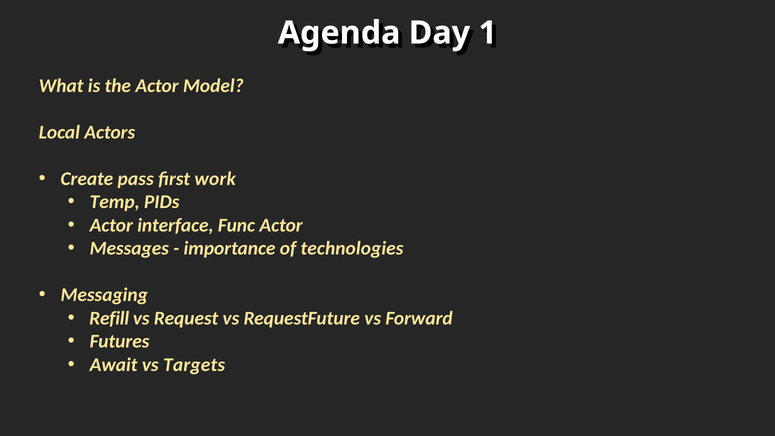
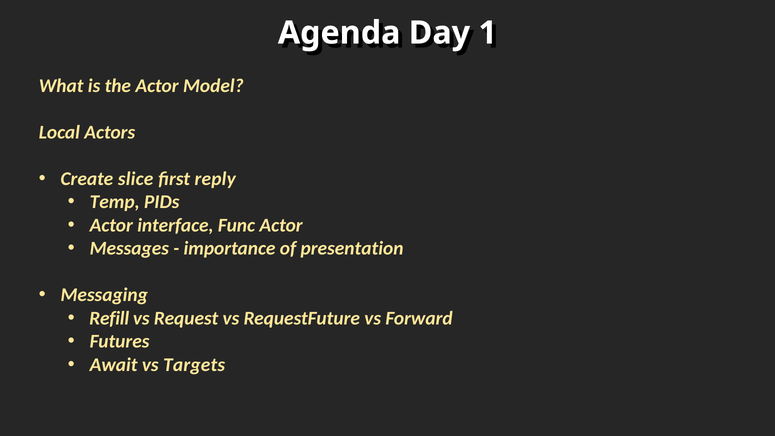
pass: pass -> slice
work: work -> reply
technologies: technologies -> presentation
